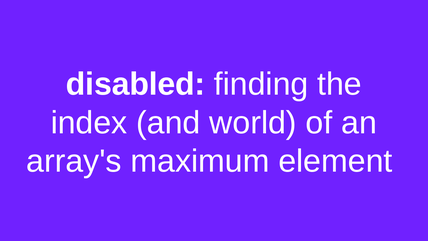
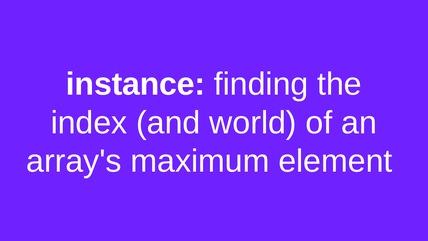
disabled: disabled -> instance
